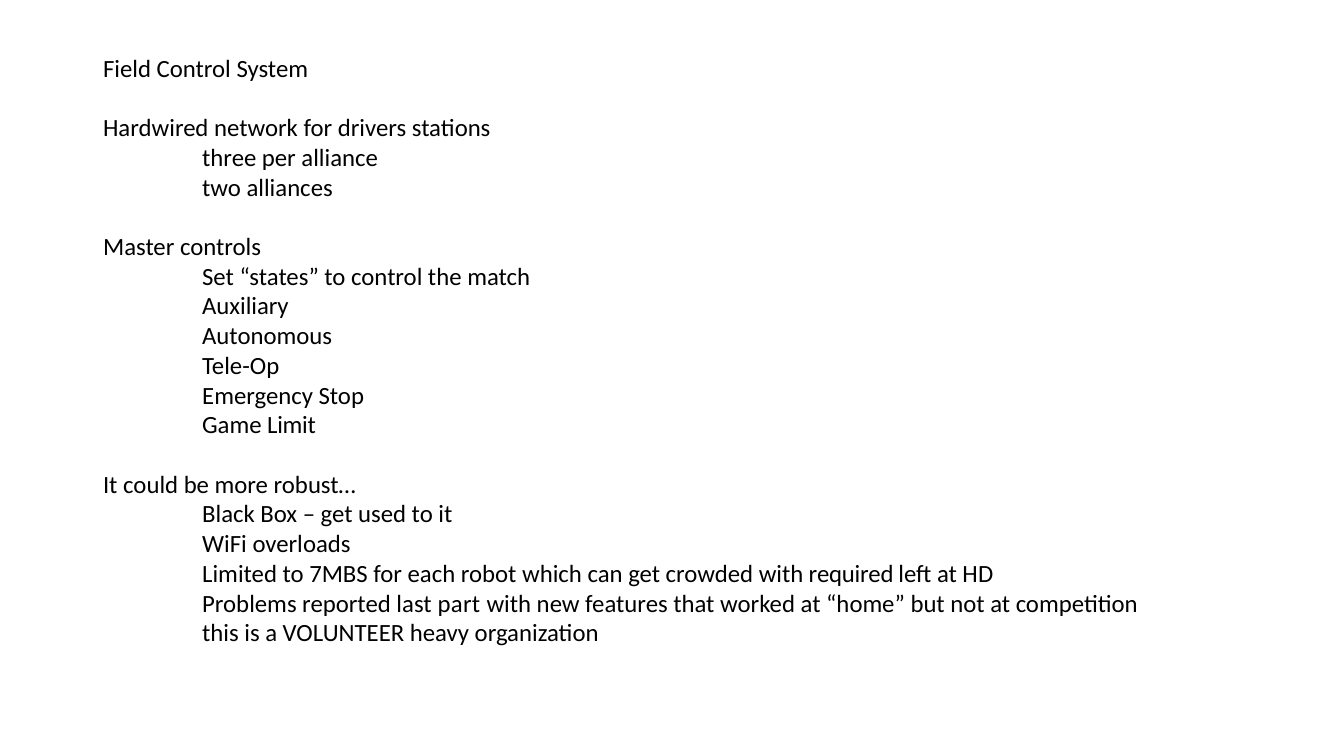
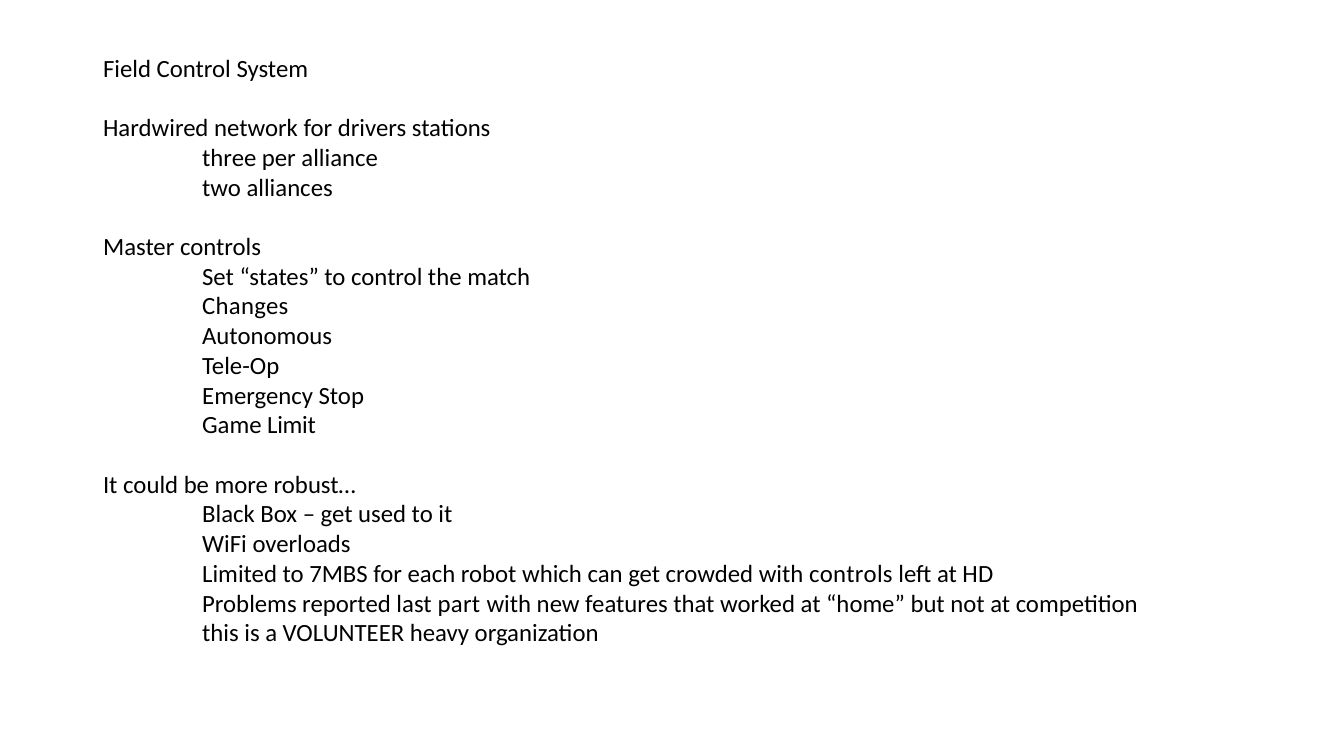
Auxiliary: Auxiliary -> Changes
with required: required -> controls
